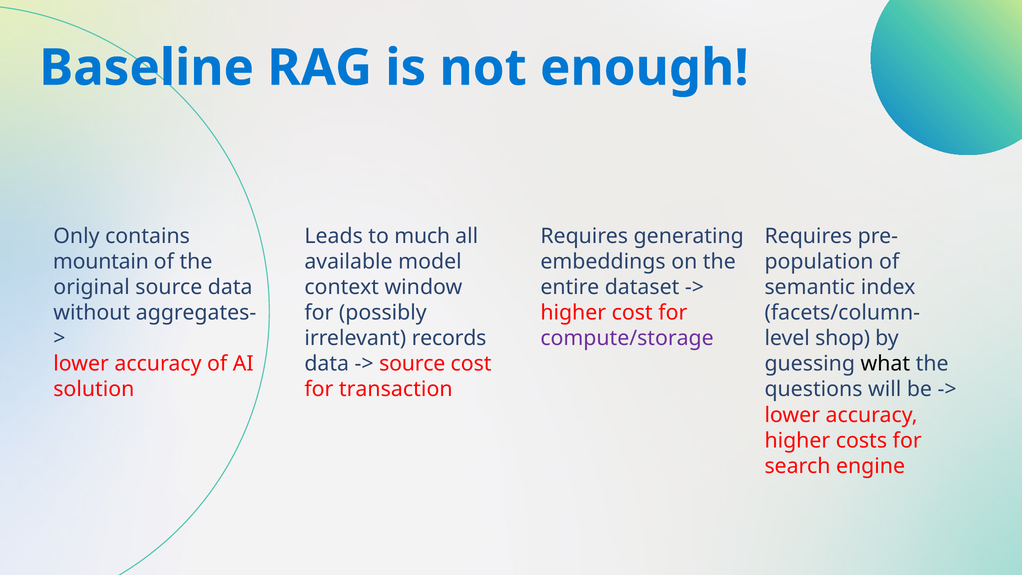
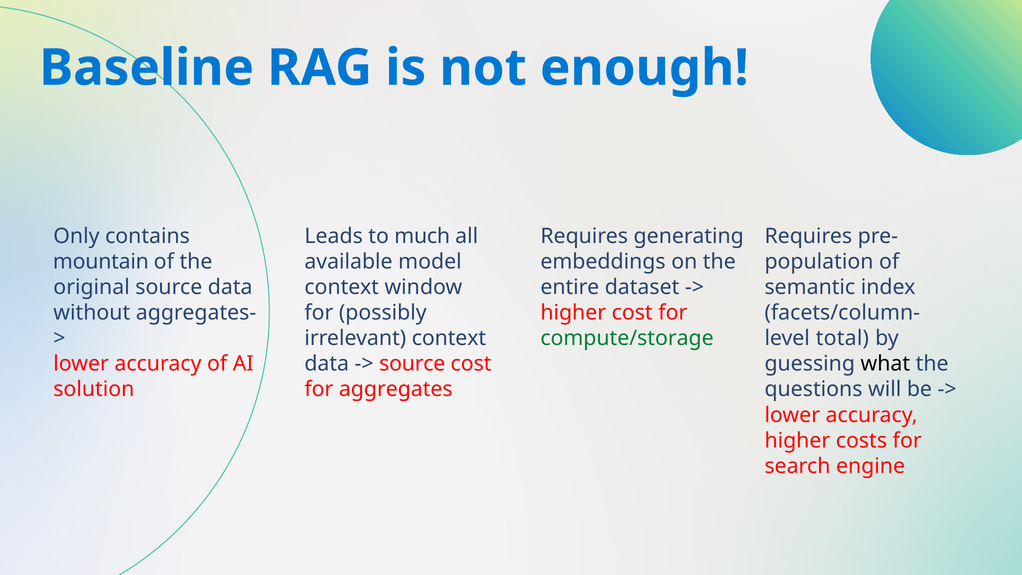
irrelevant records: records -> context
compute/storage colour: purple -> green
shop: shop -> total
transaction: transaction -> aggregates
